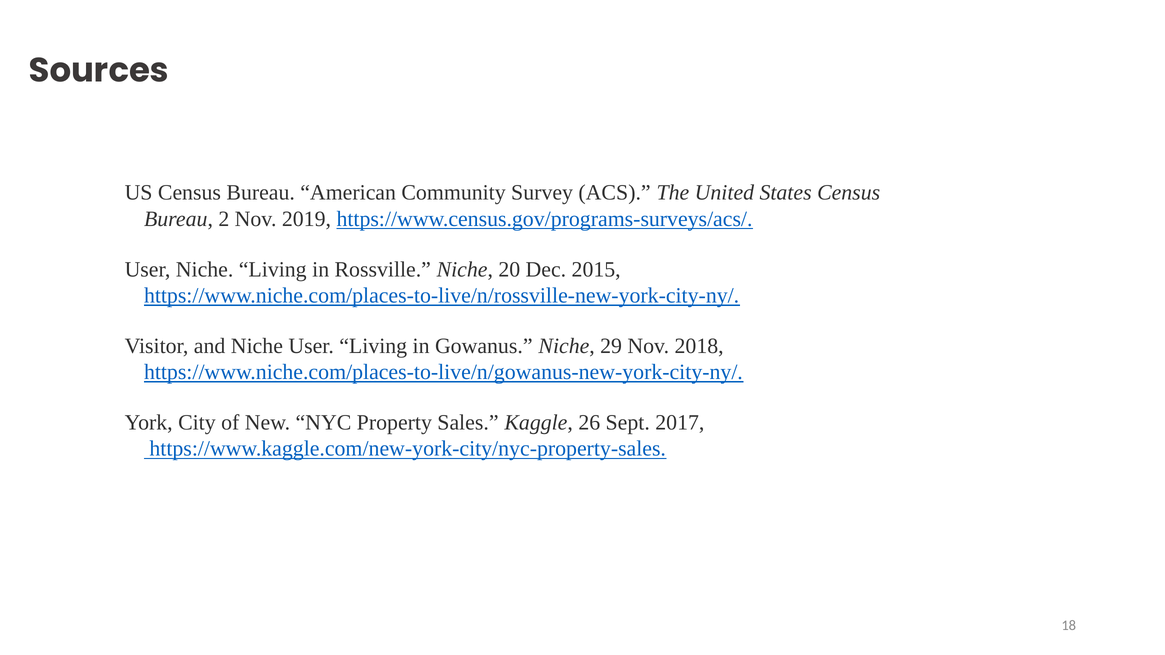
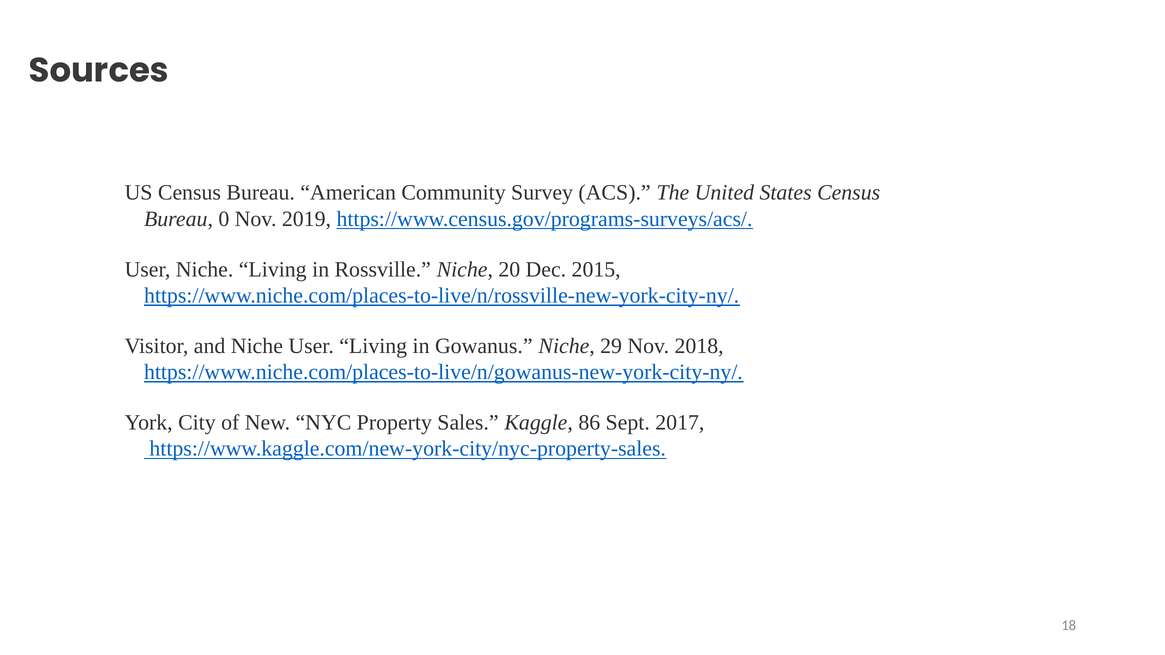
2: 2 -> 0
26: 26 -> 86
